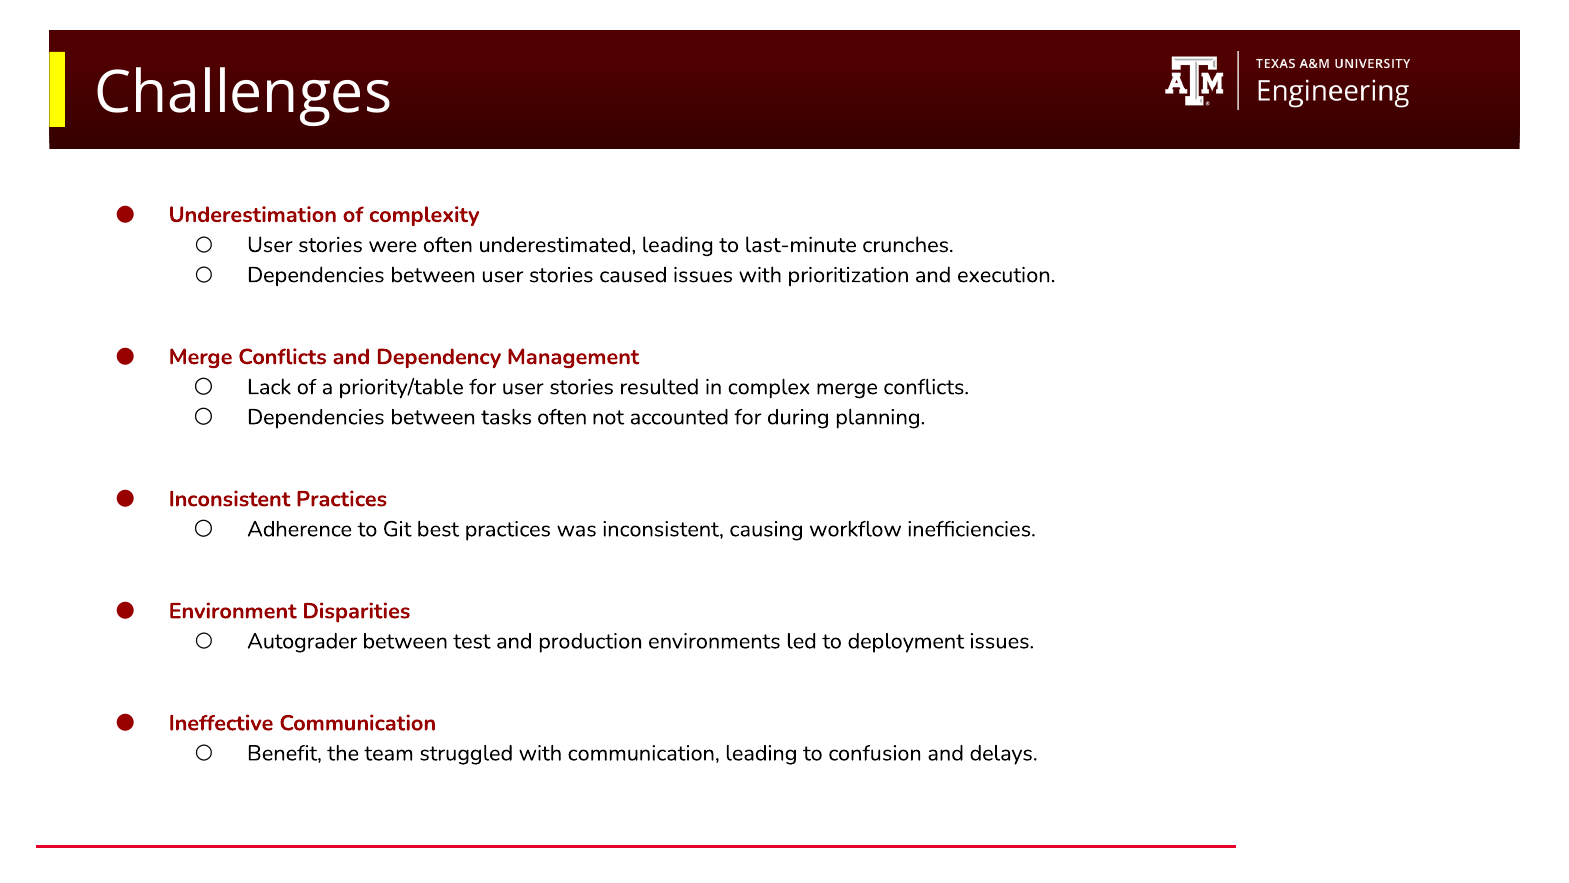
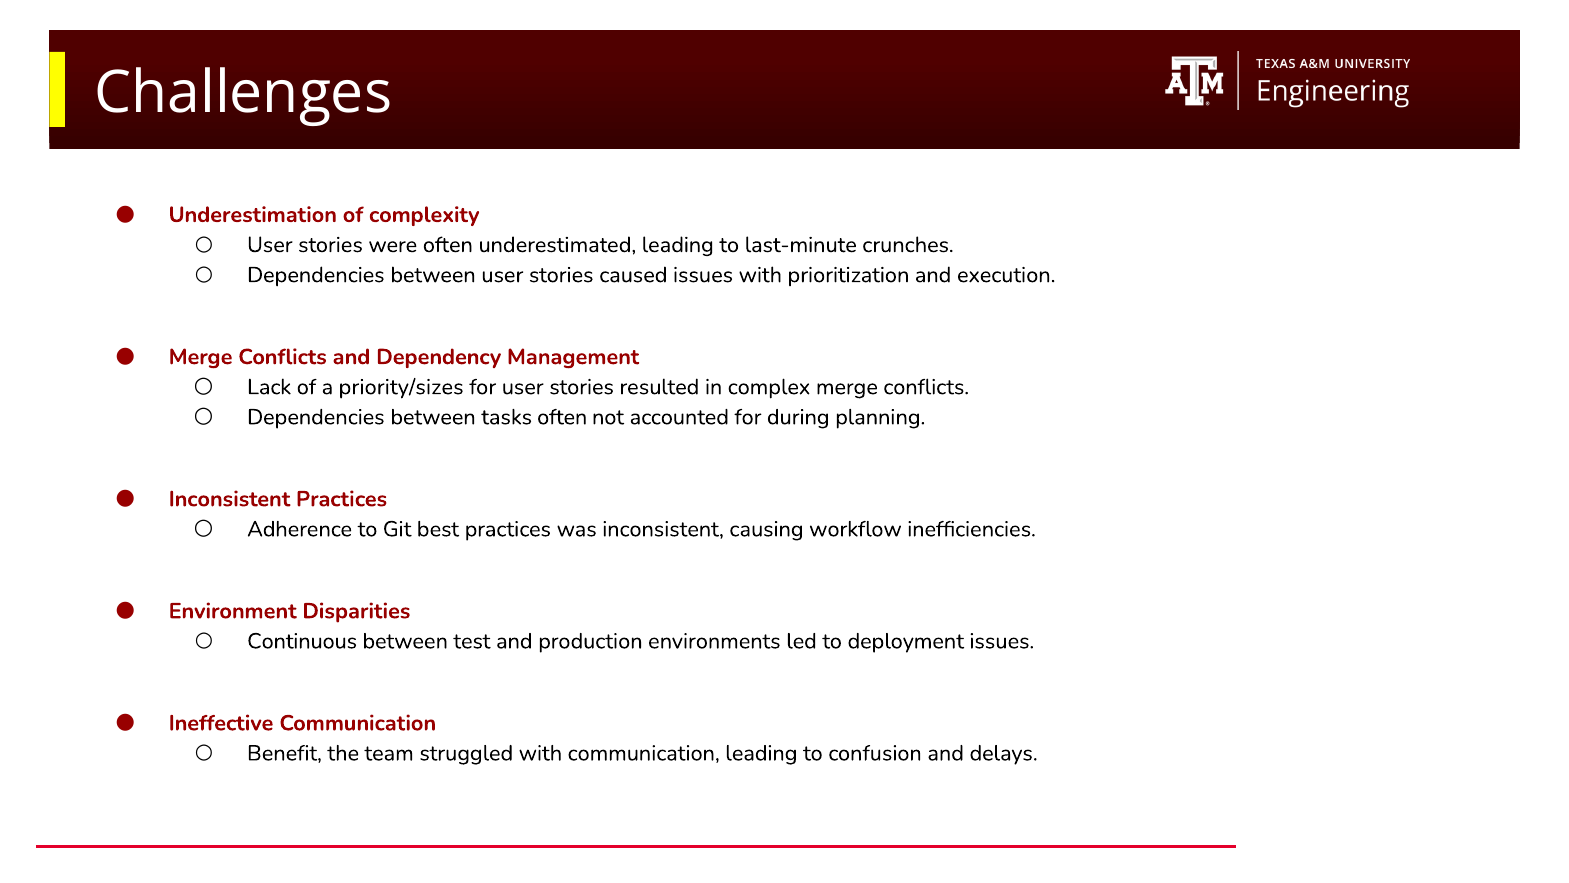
priority/table: priority/table -> priority/sizes
Autograder: Autograder -> Continuous
